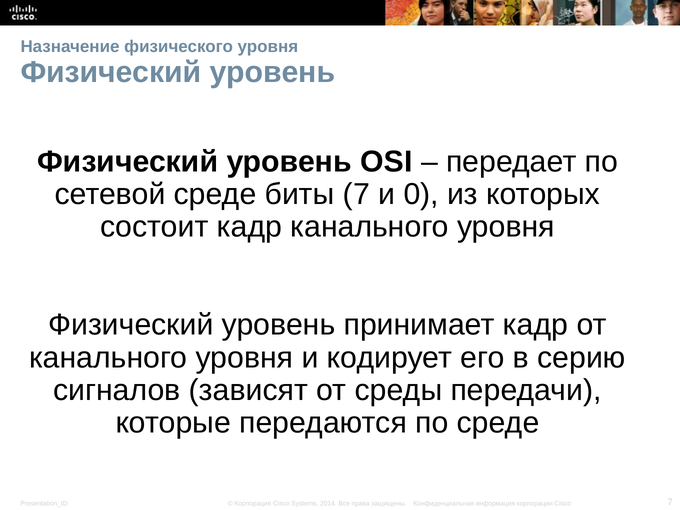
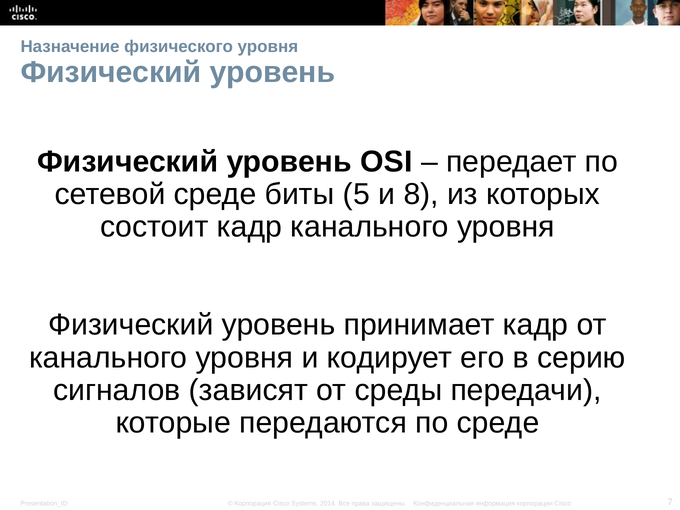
биты 7: 7 -> 5
0: 0 -> 8
